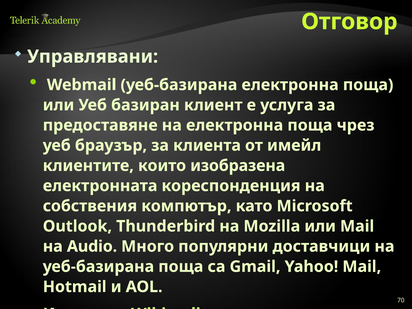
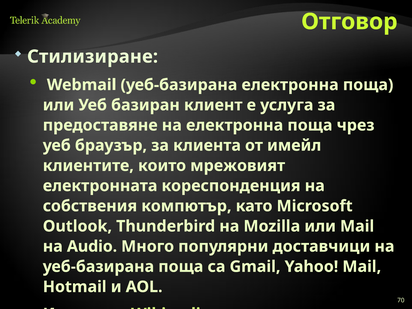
Управлявани: Управлявани -> Стилизиране
изобразена: изобразена -> мрежовият
